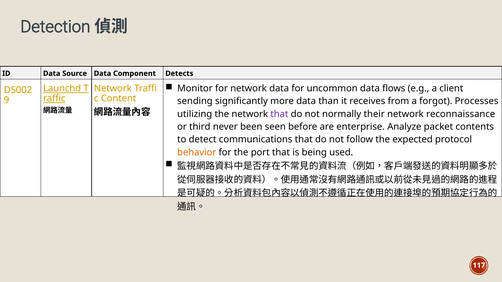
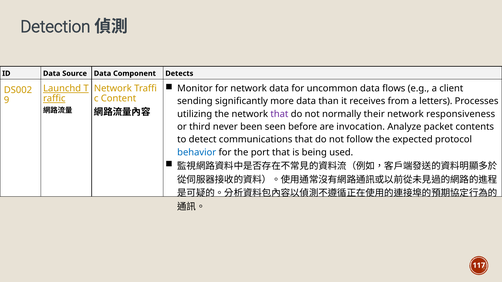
forgot: forgot -> letters
reconnaissance: reconnaissance -> responsiveness
enterprise: enterprise -> invocation
behavior colour: orange -> blue
